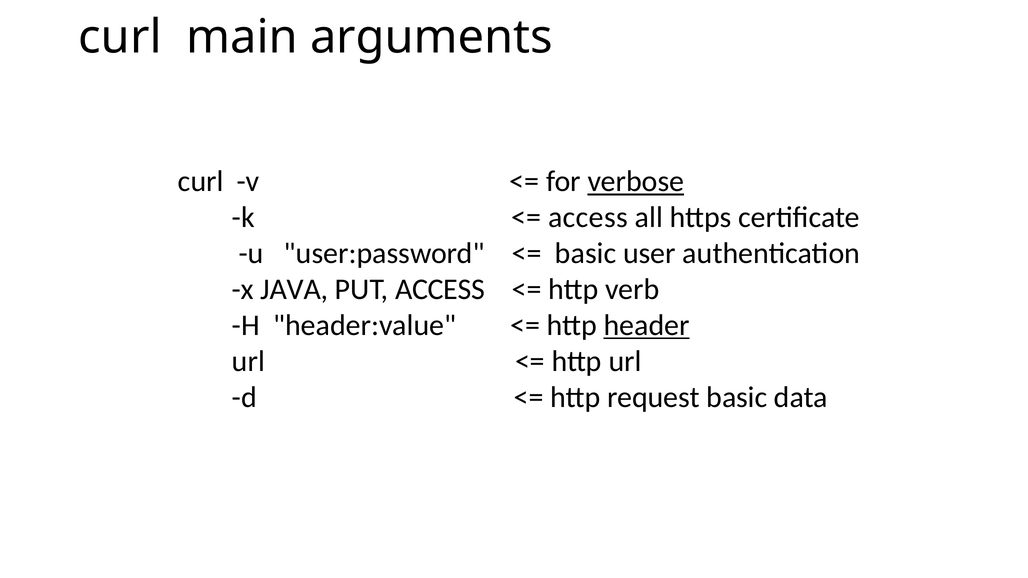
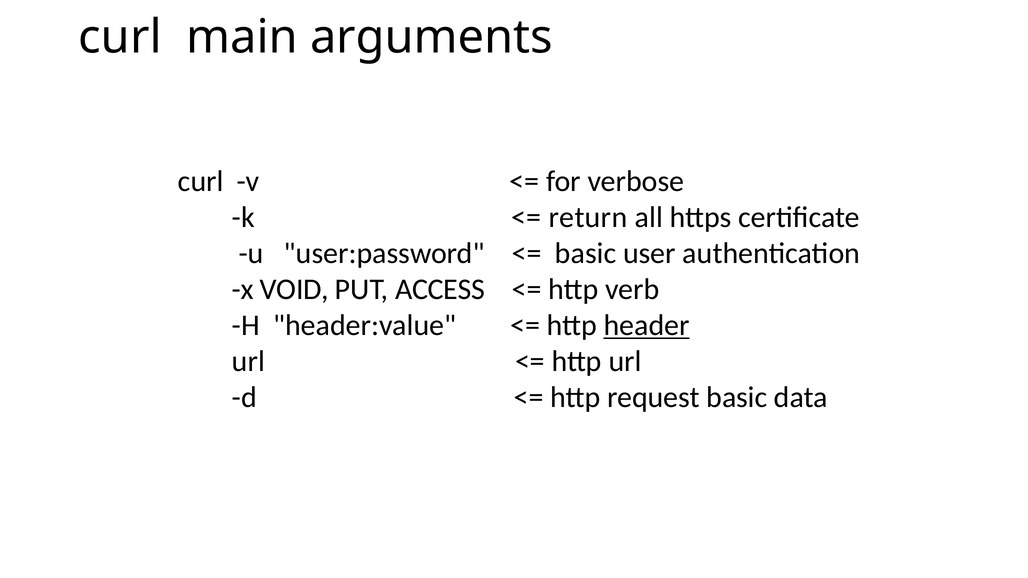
verbose underline: present -> none
access at (588, 218): access -> return
JAVA: JAVA -> VOID
